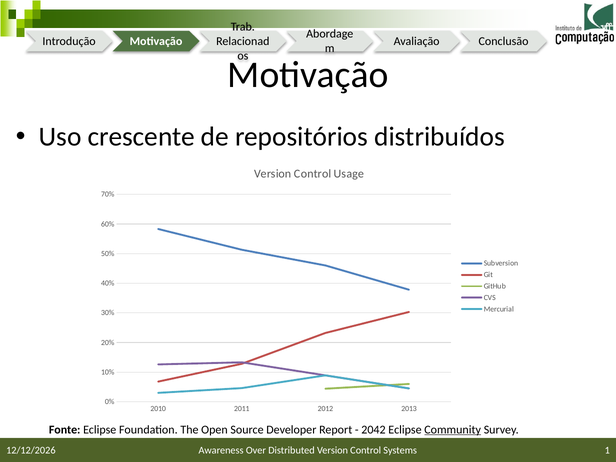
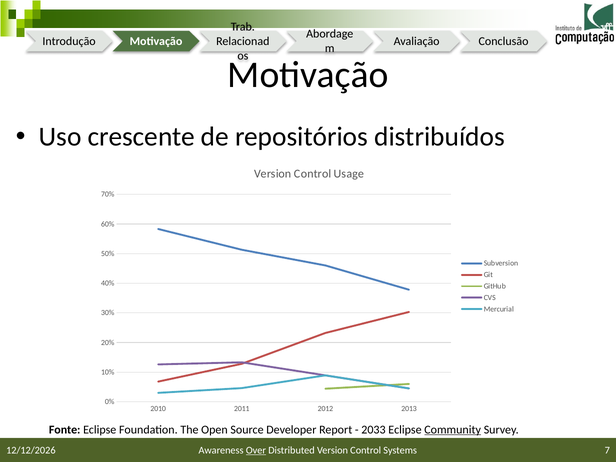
2042: 2042 -> 2033
Over underline: none -> present
1: 1 -> 7
